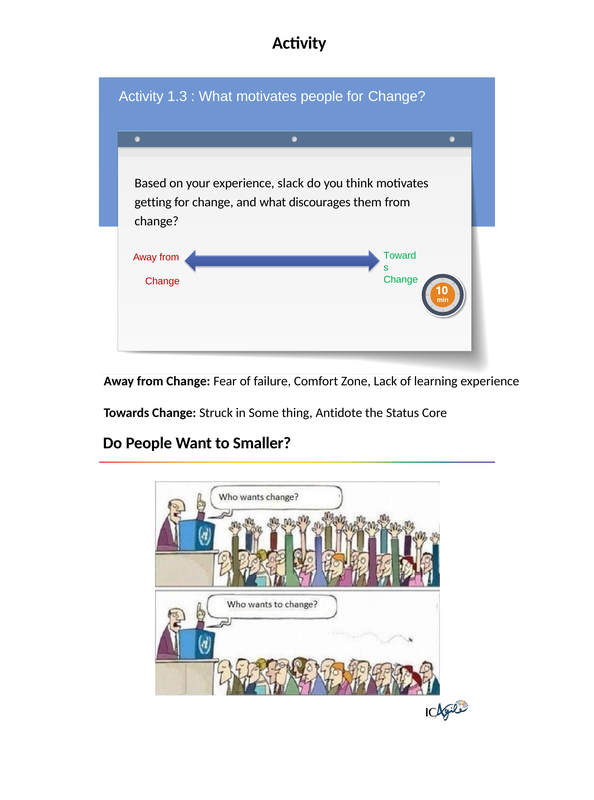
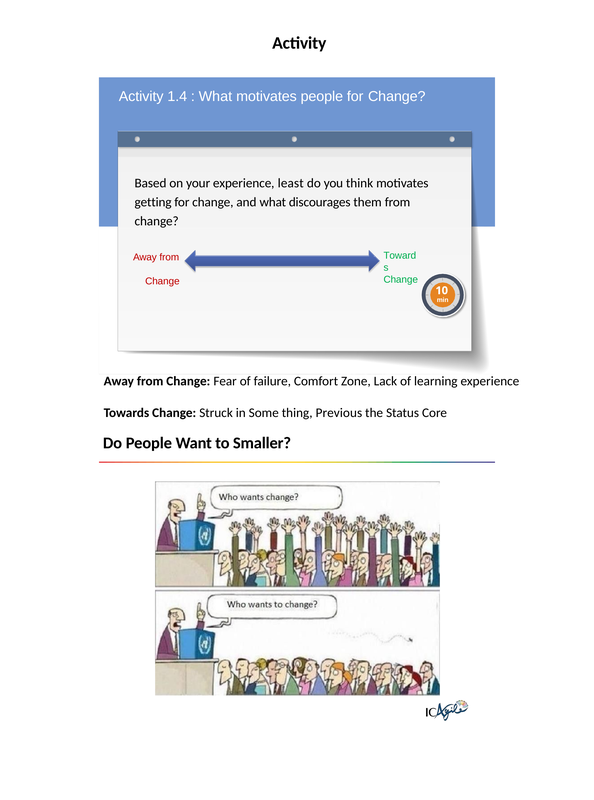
1.3: 1.3 -> 1.4
slack: slack -> least
Antidote: Antidote -> Previous
